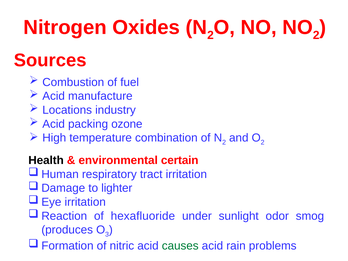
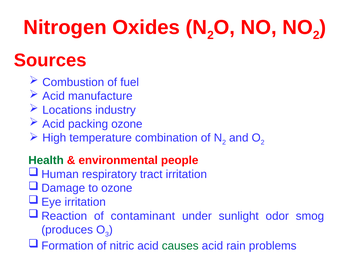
Health colour: black -> green
certain: certain -> people
to lighter: lighter -> ozone
hexafluoride: hexafluoride -> contaminant
